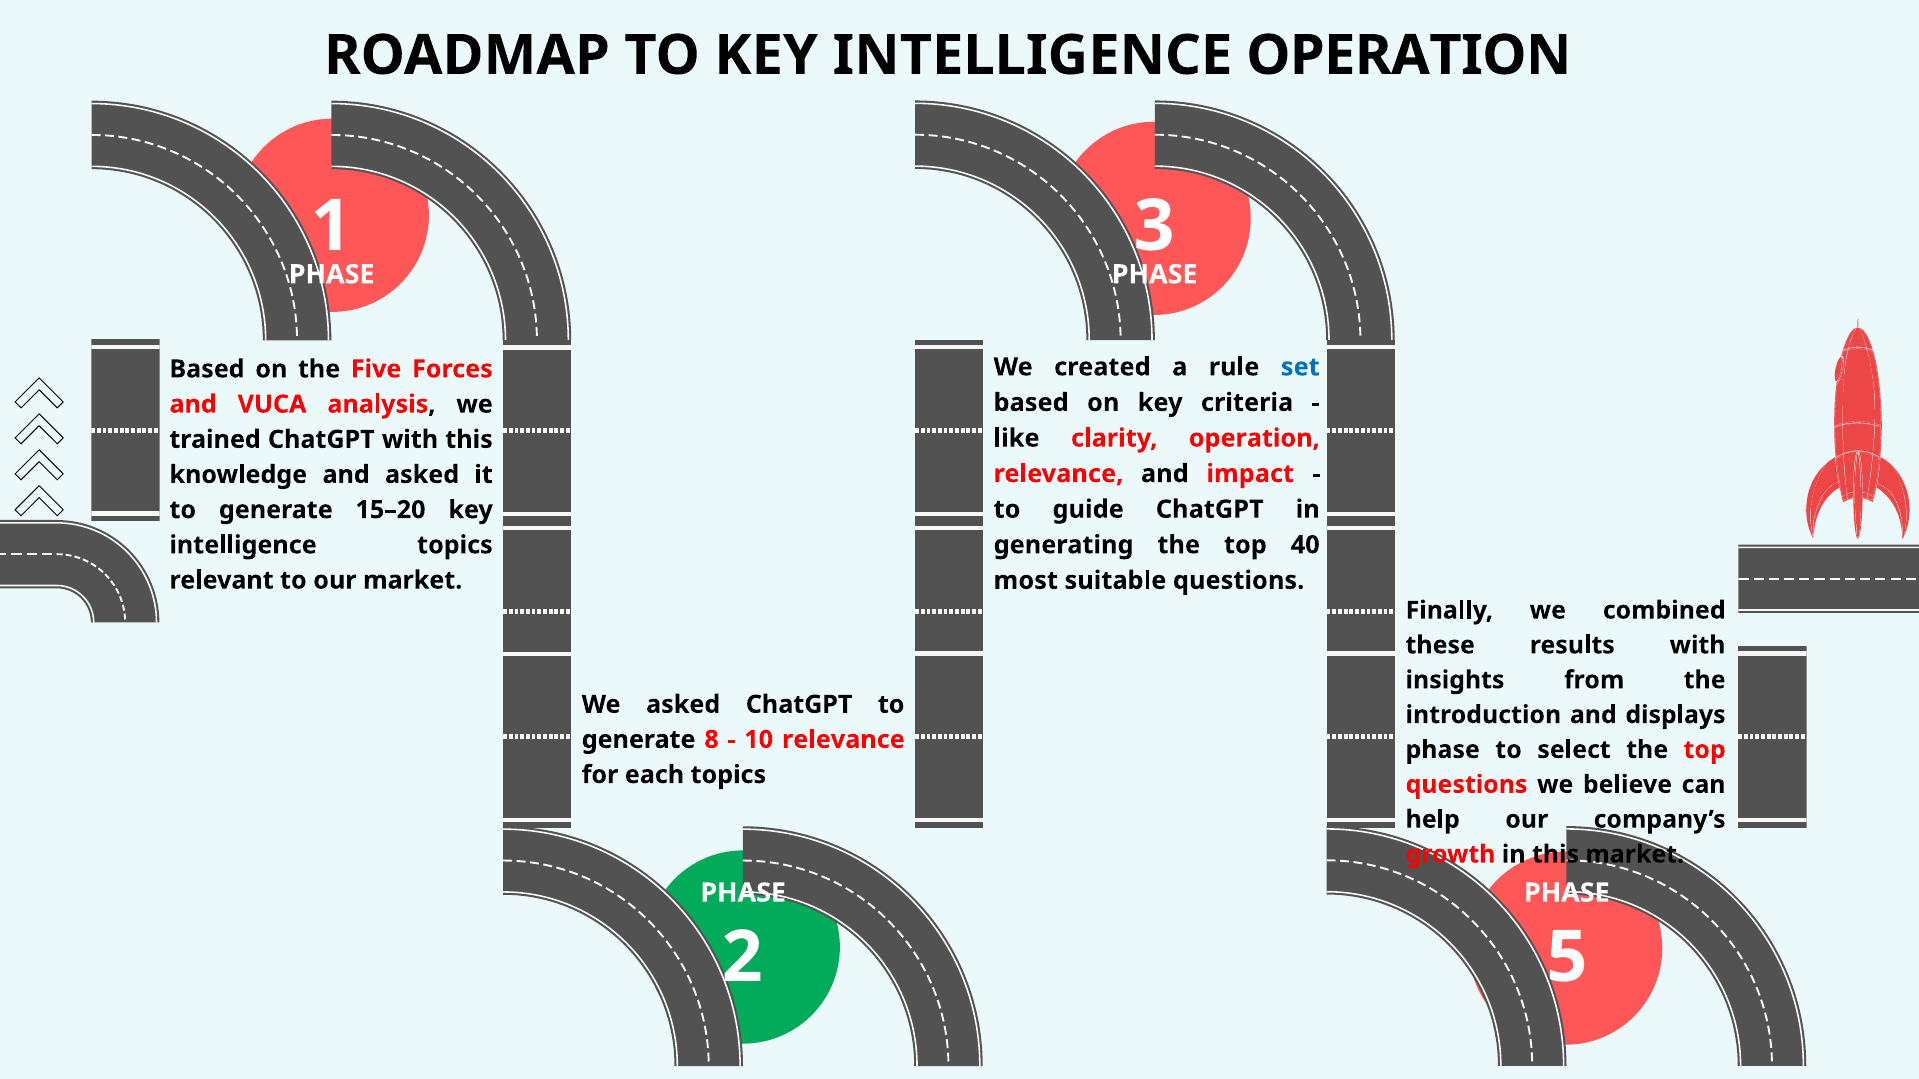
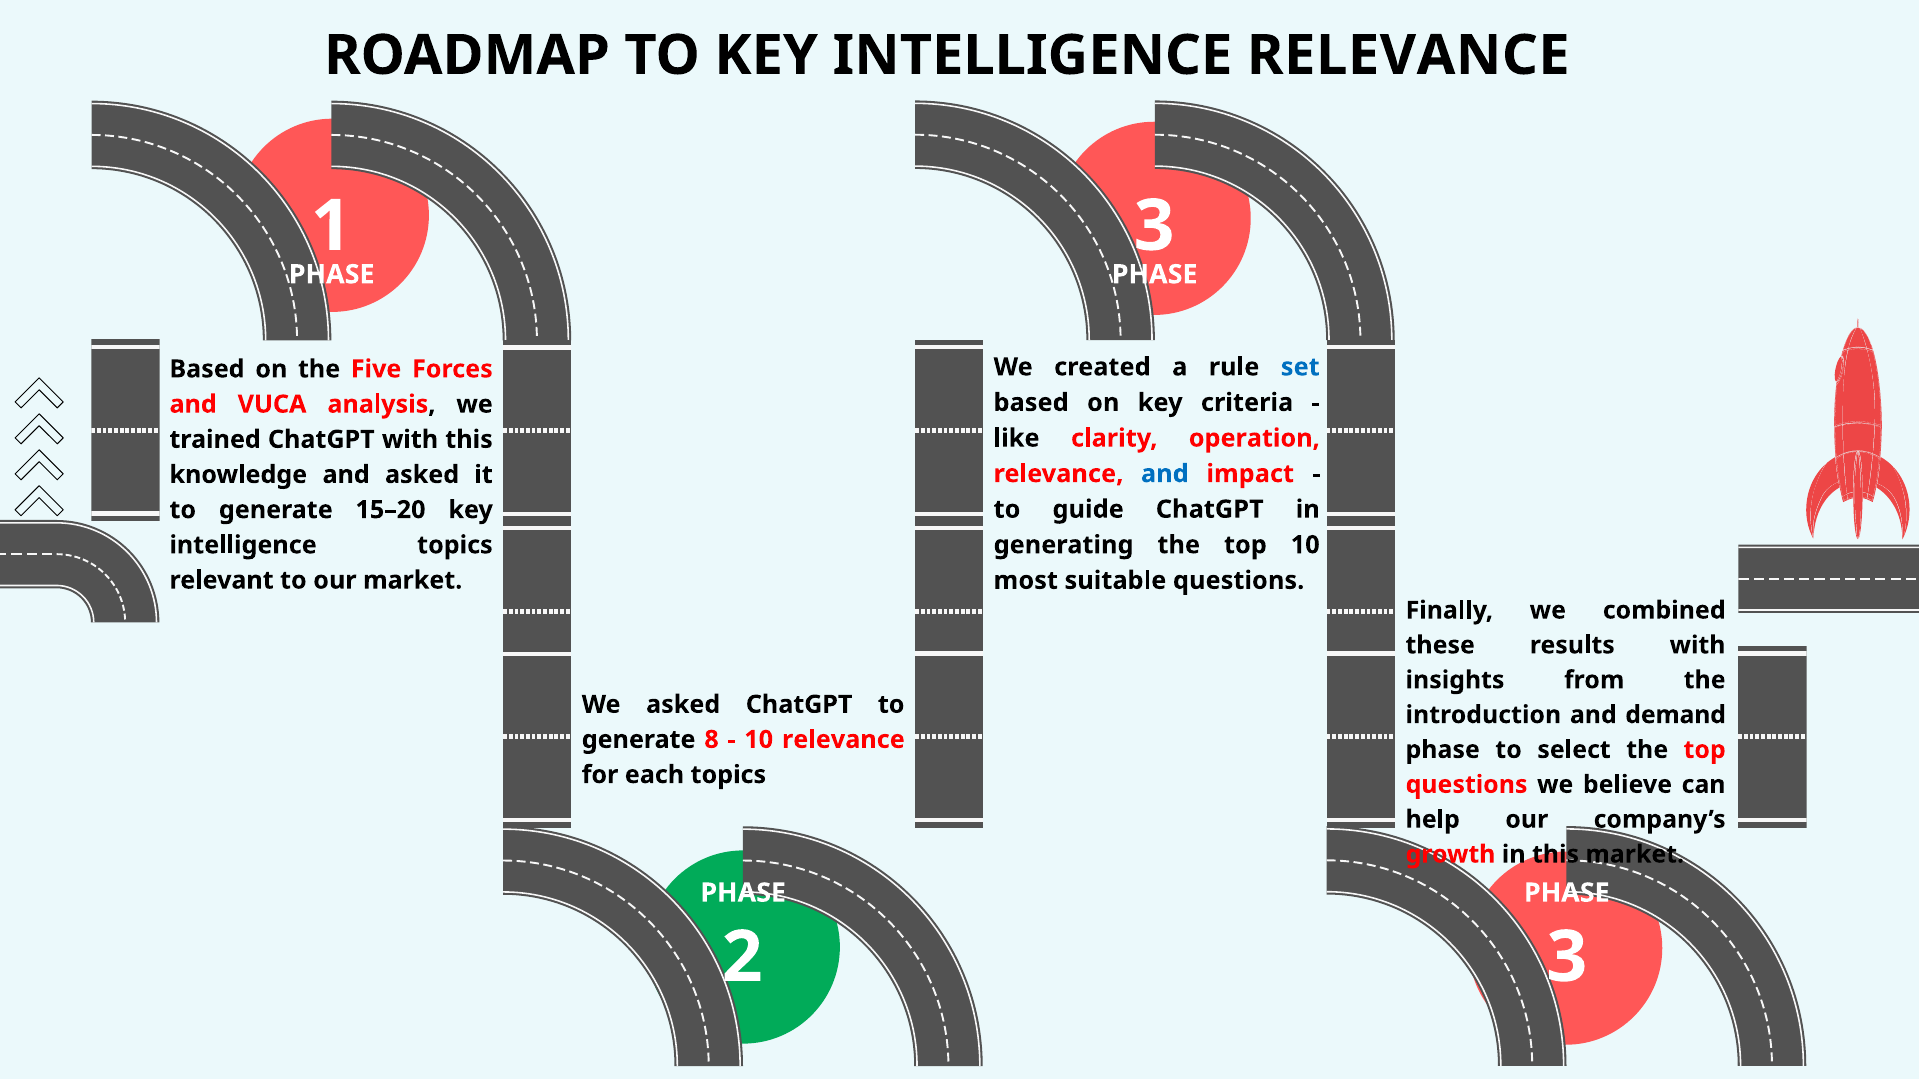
INTELLIGENCE OPERATION: OPERATION -> RELEVANCE
and at (1165, 474) colour: black -> blue
top 40: 40 -> 10
displays: displays -> demand
2 5: 5 -> 3
